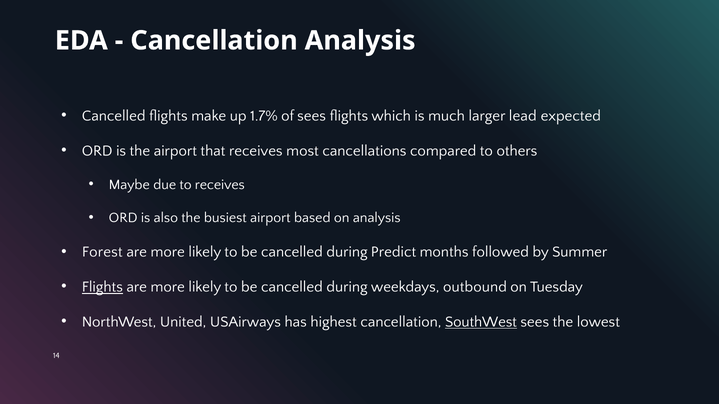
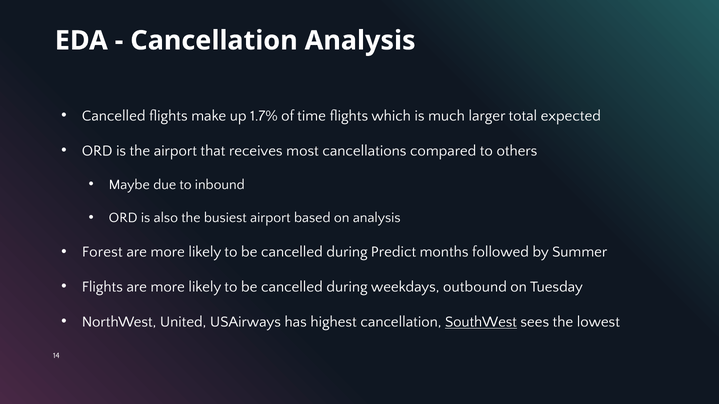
of sees: sees -> time
lead: lead -> total
to receives: receives -> inbound
Flights at (102, 287) underline: present -> none
